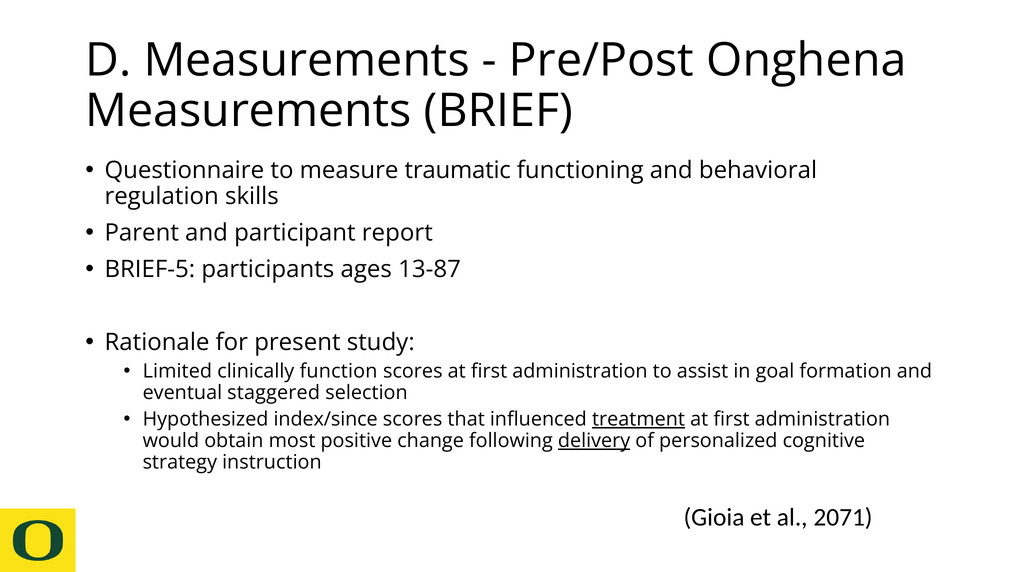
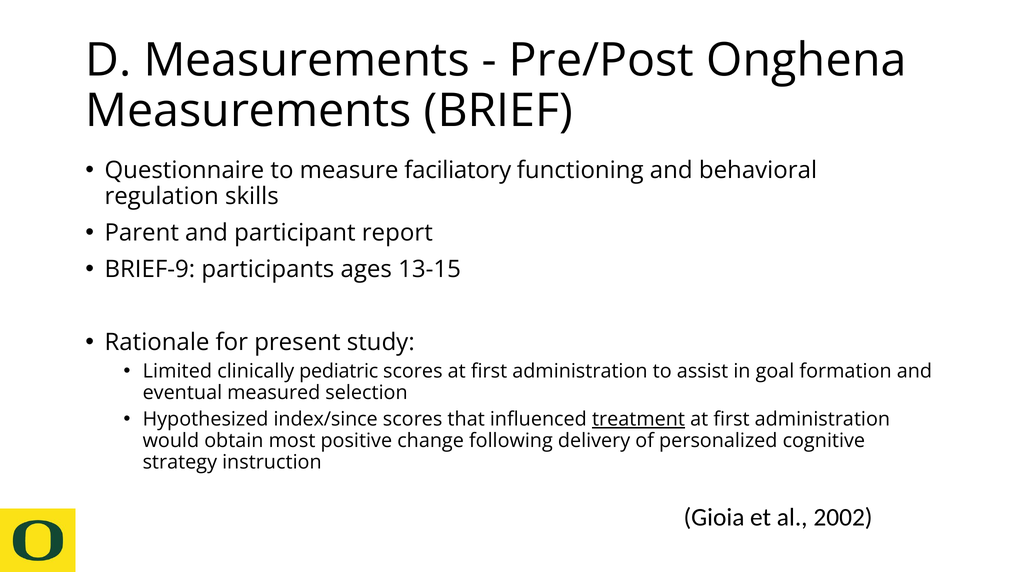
traumatic: traumatic -> faciliatory
BRIEF-5: BRIEF-5 -> BRIEF-9
13-87: 13-87 -> 13-15
function: function -> pediatric
staggered: staggered -> measured
delivery underline: present -> none
2071: 2071 -> 2002
